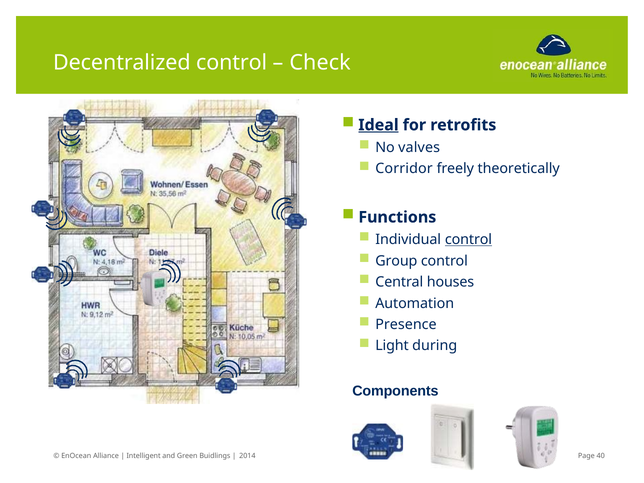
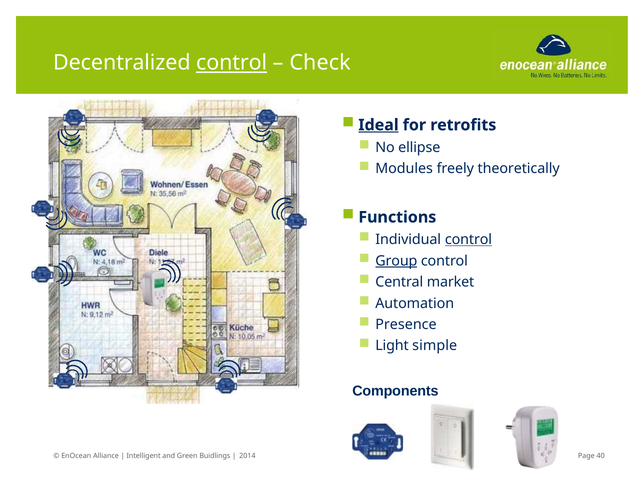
control at (232, 63) underline: none -> present
valves: valves -> ellipse
Corridor: Corridor -> Modules
Group underline: none -> present
houses: houses -> market
during: during -> simple
